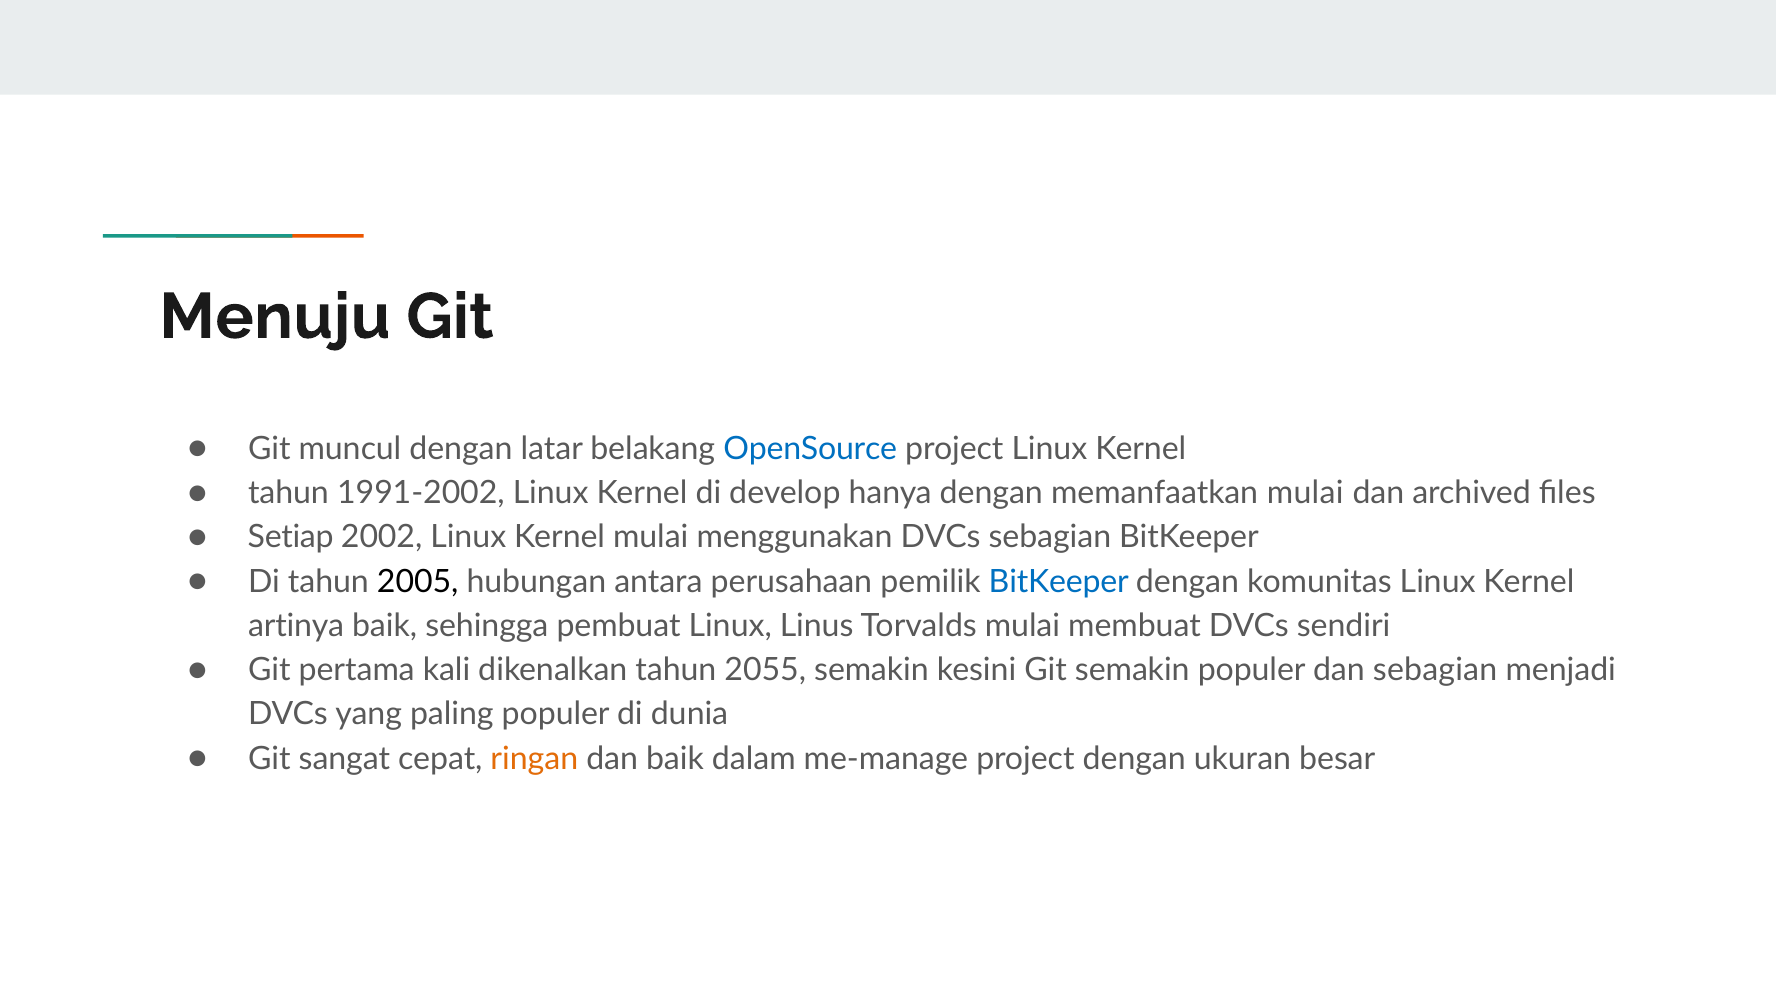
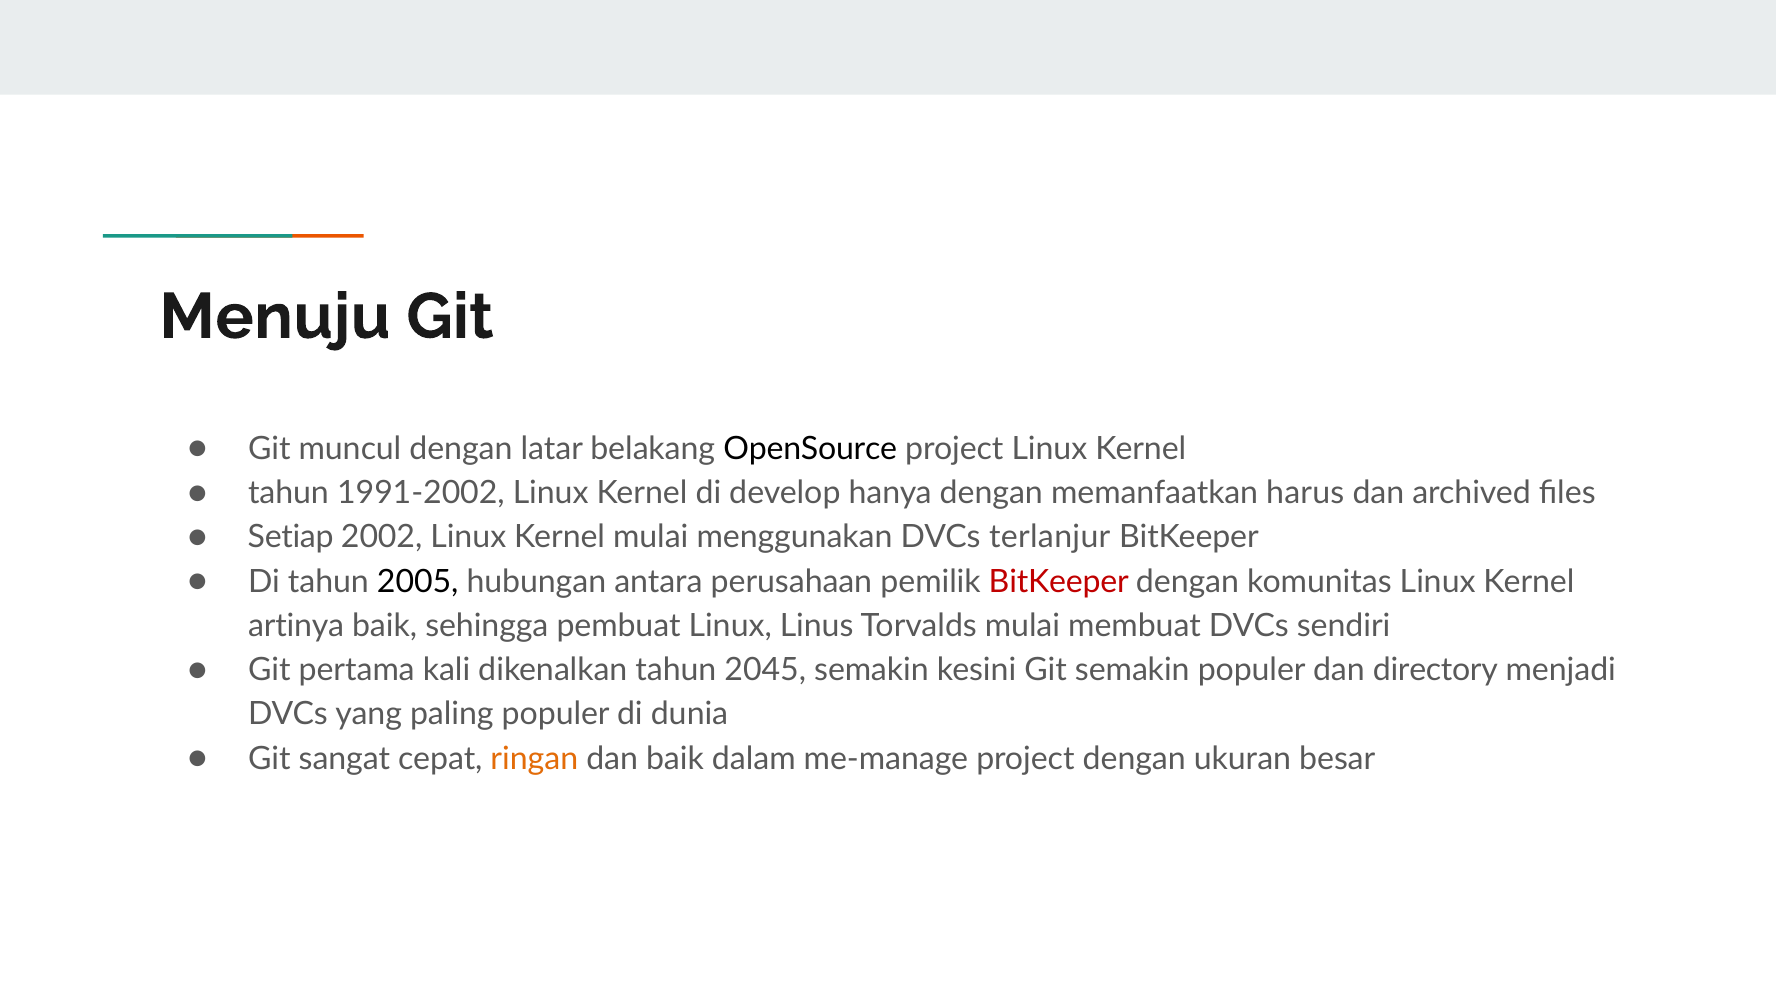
OpenSource colour: blue -> black
memanfaatkan mulai: mulai -> harus
DVCs sebagian: sebagian -> terlanjur
BitKeeper at (1059, 582) colour: blue -> red
2055: 2055 -> 2045
dan sebagian: sebagian -> directory
